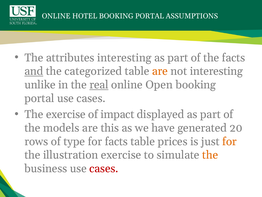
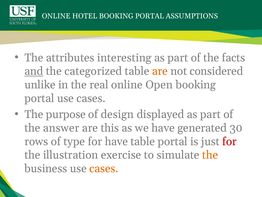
not interesting: interesting -> considered
real underline: present -> none
The exercise: exercise -> purpose
impact: impact -> design
models: models -> answer
20: 20 -> 30
for facts: facts -> have
table prices: prices -> portal
for at (230, 141) colour: orange -> red
cases at (104, 168) colour: red -> orange
